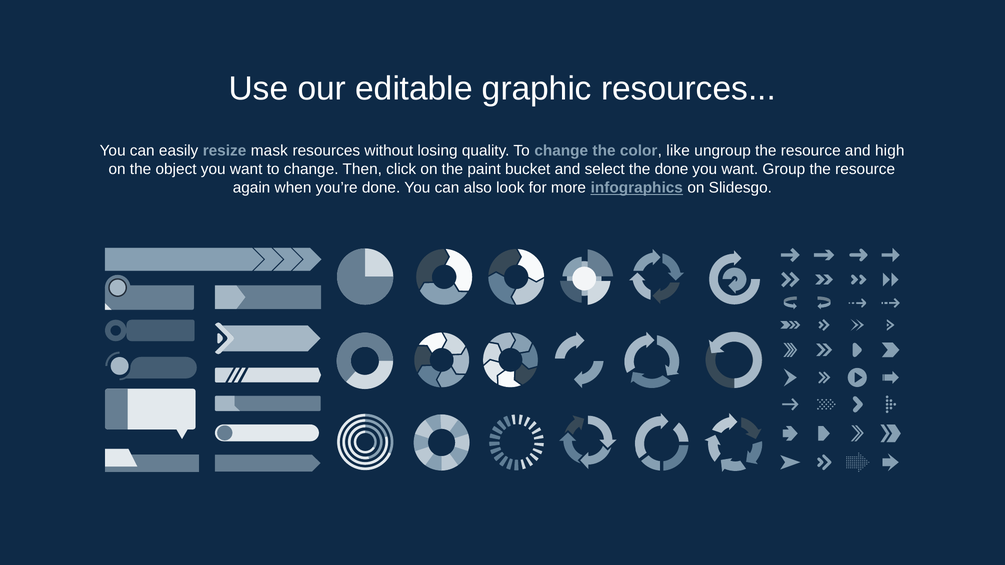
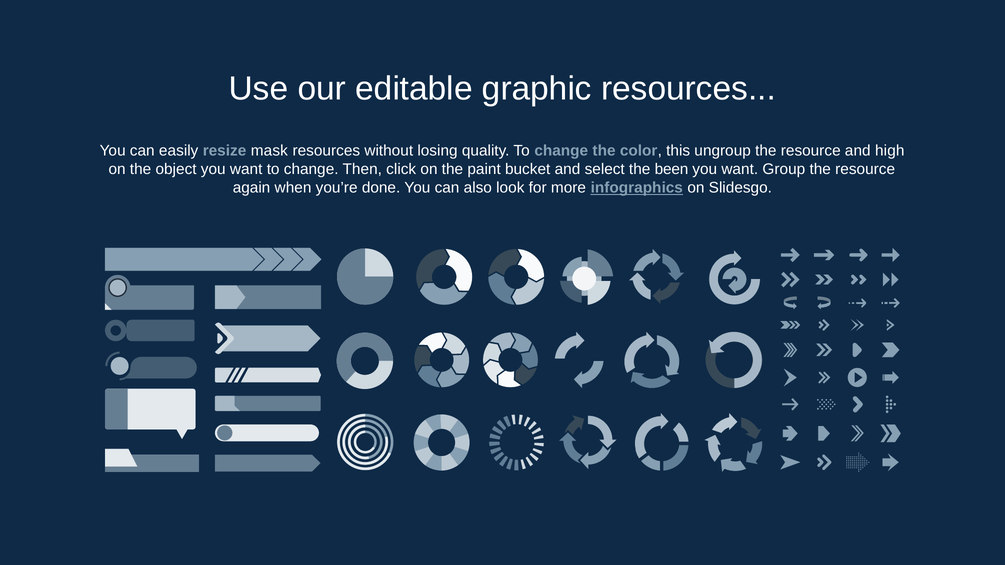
like: like -> this
the done: done -> been
